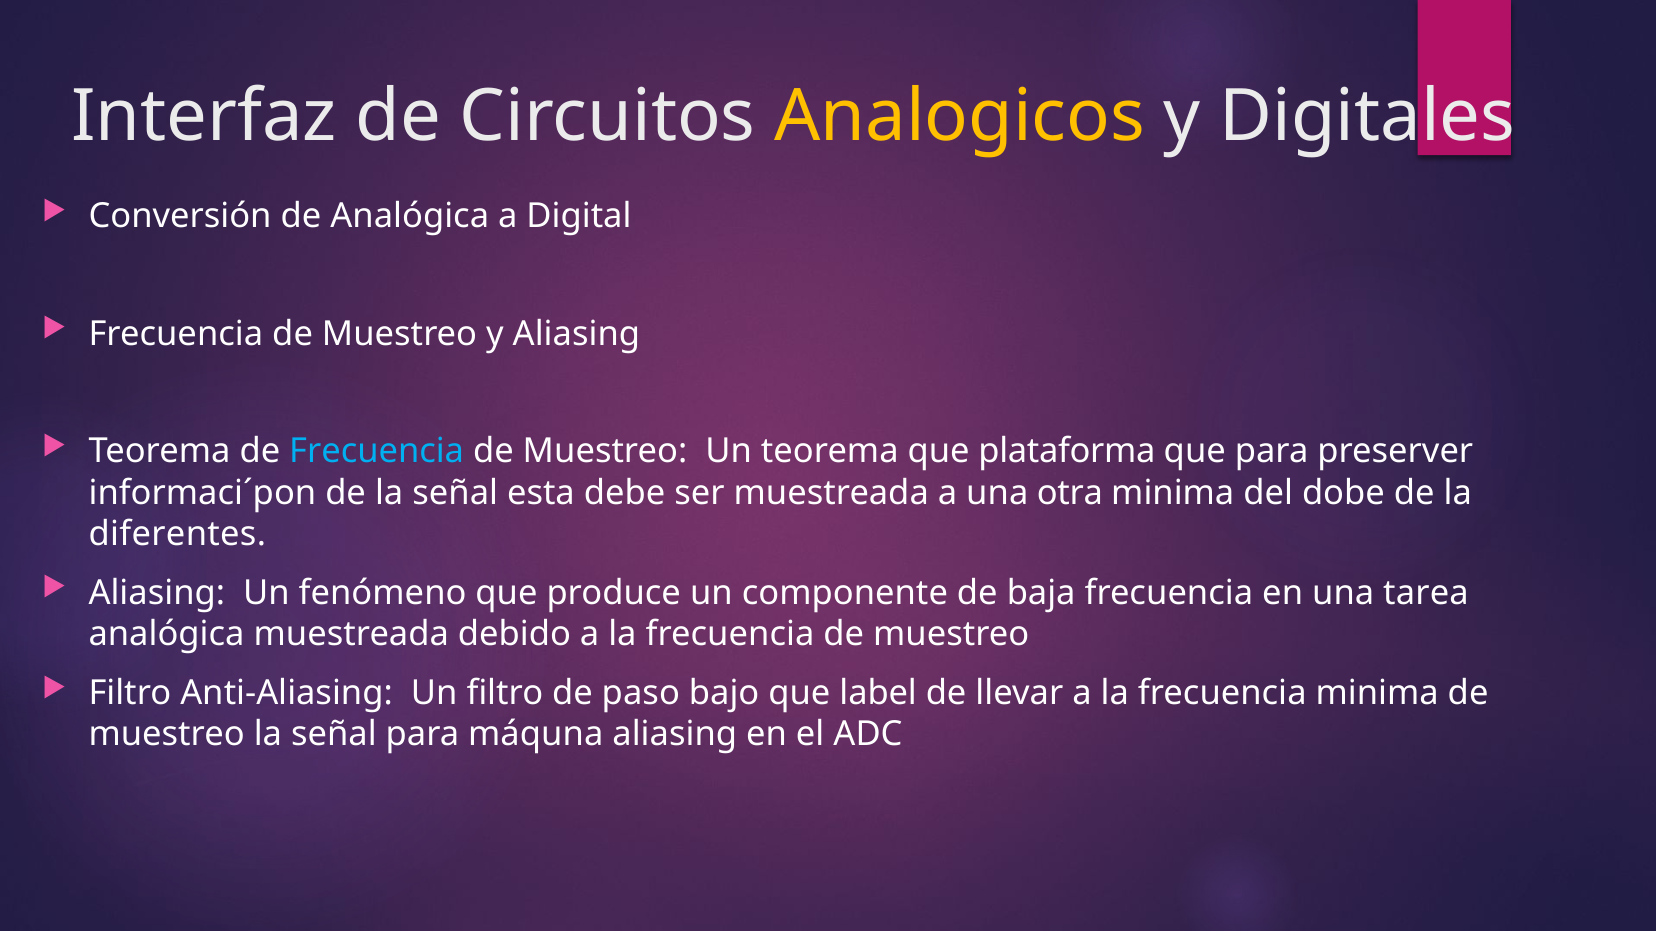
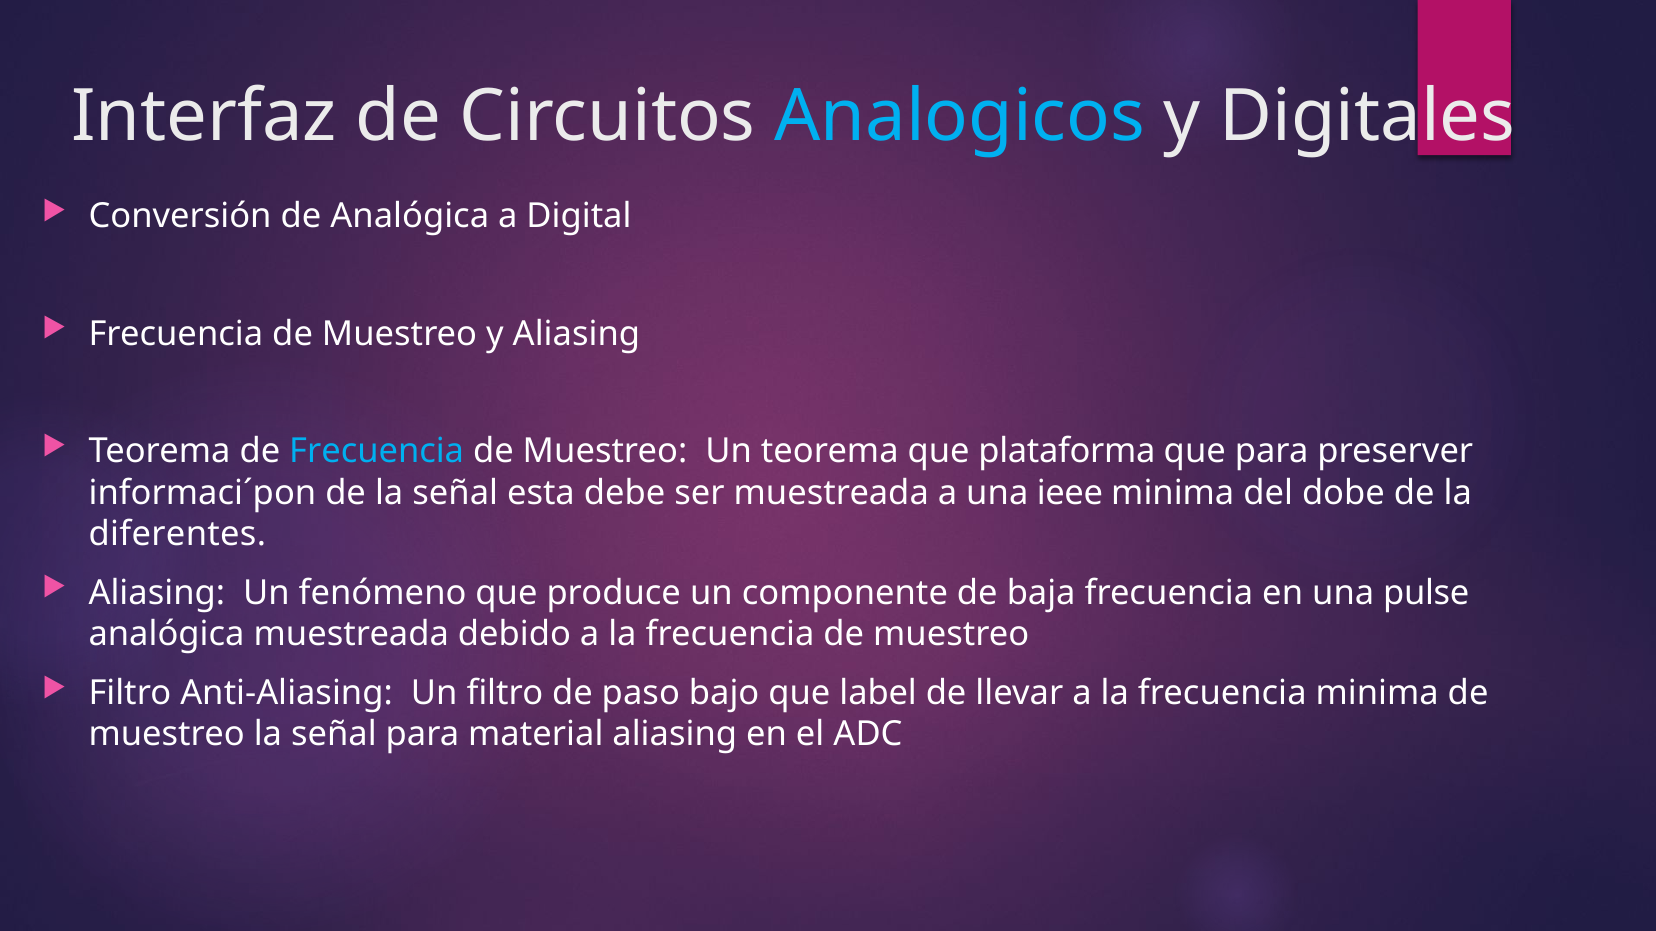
Analogicos colour: yellow -> light blue
otra: otra -> ieee
tarea: tarea -> pulse
máquna: máquna -> material
